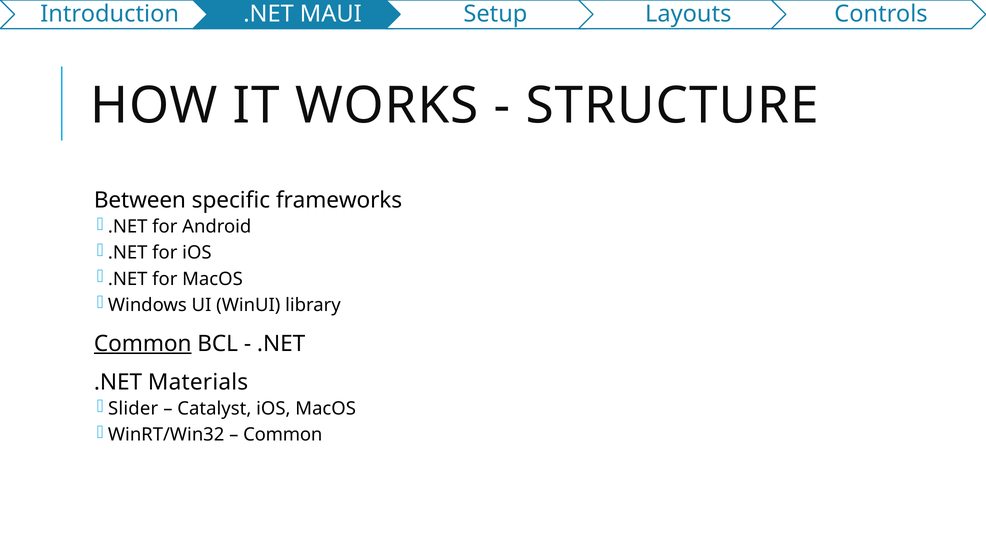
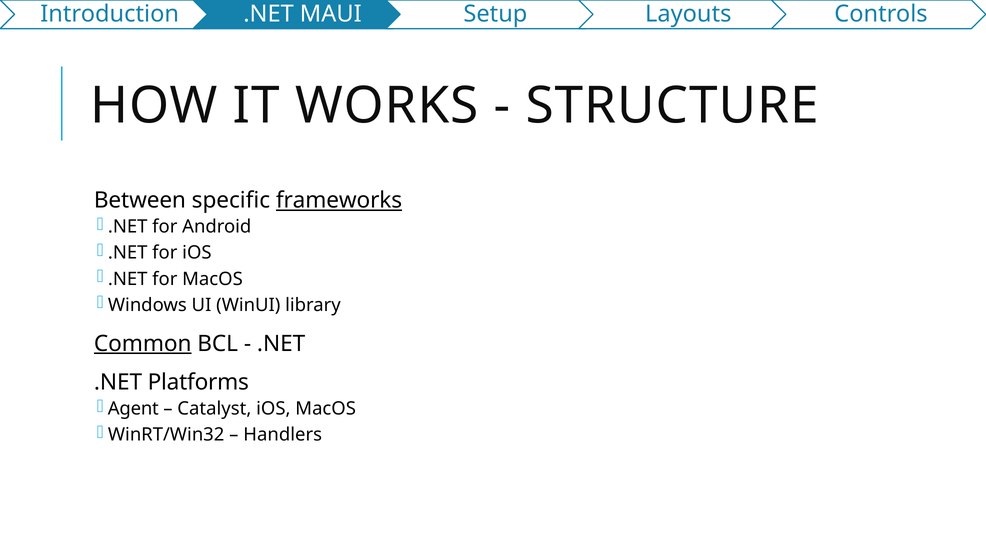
frameworks underline: none -> present
Materials: Materials -> Platforms
Slider: Slider -> Agent
Common at (283, 435): Common -> Handlers
